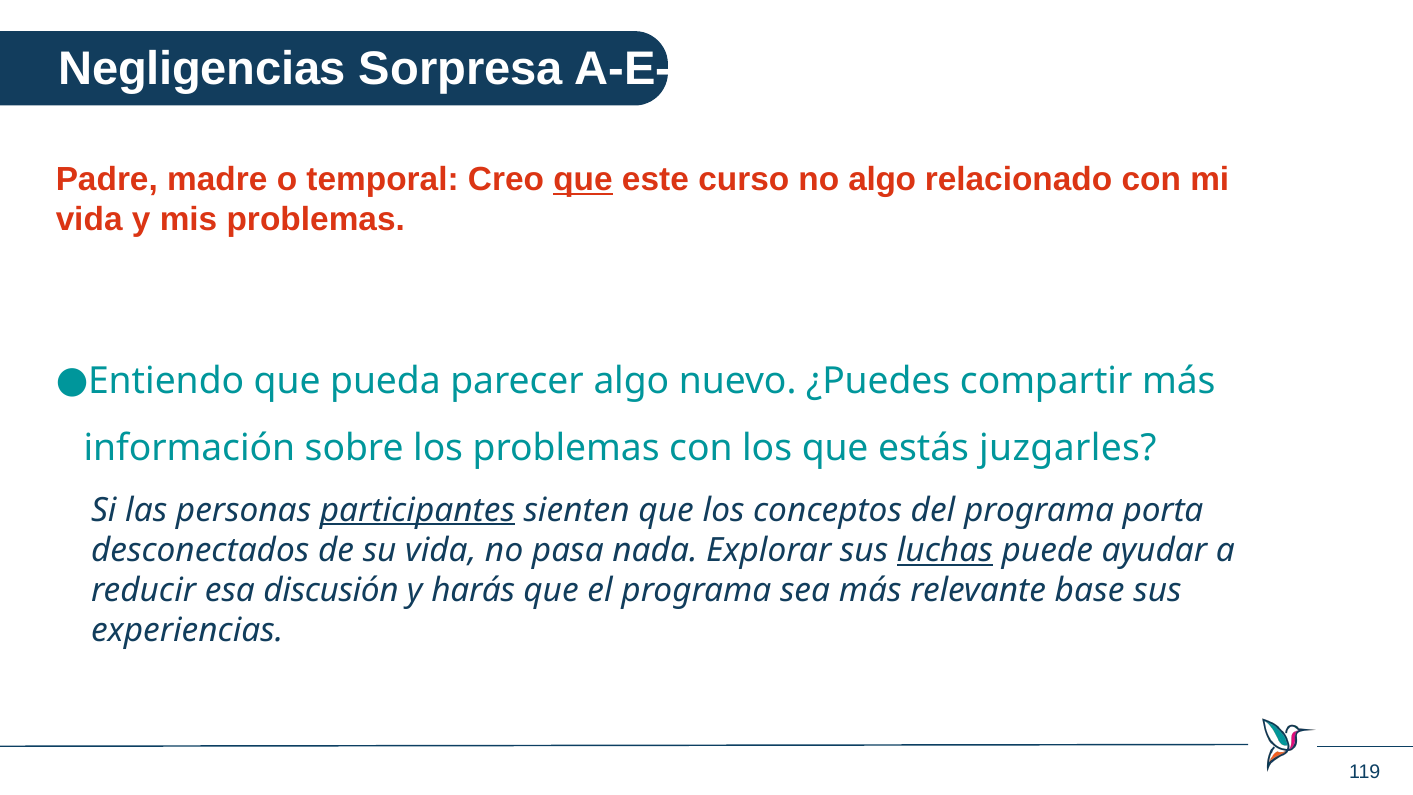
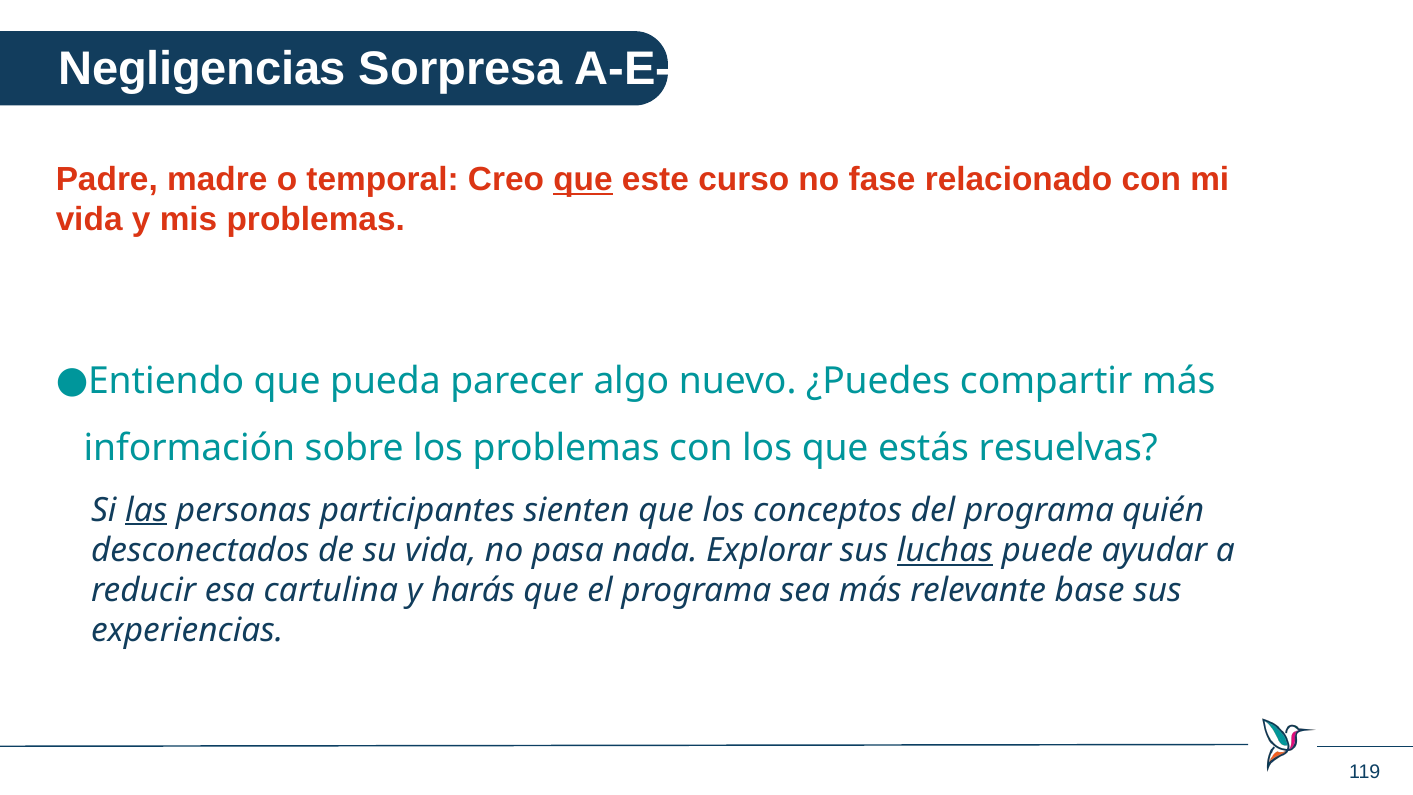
no algo: algo -> fase
juzgarles: juzgarles -> resuelvas
las underline: none -> present
participantes underline: present -> none
porta: porta -> quién
discusión: discusión -> cartulina
